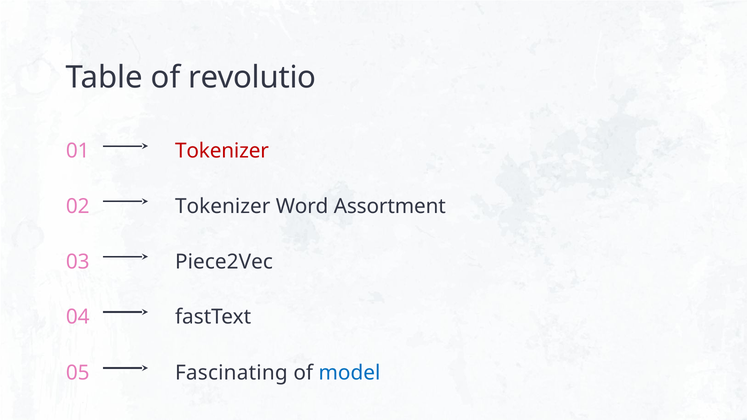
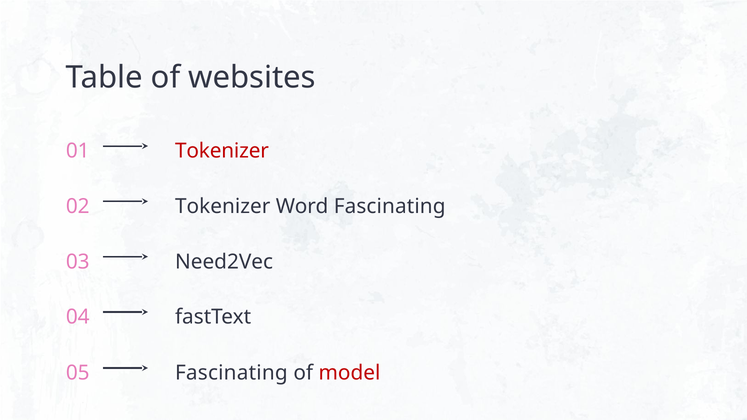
revolutio: revolutio -> websites
Word Assortment: Assortment -> Fascinating
Piece2Vec: Piece2Vec -> Need2Vec
model colour: blue -> red
